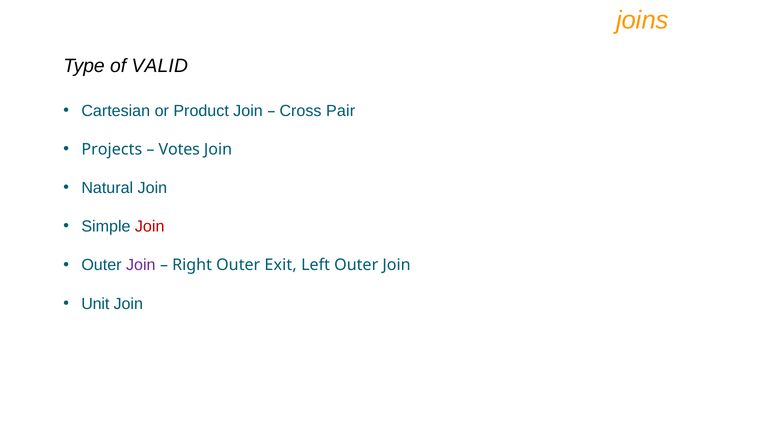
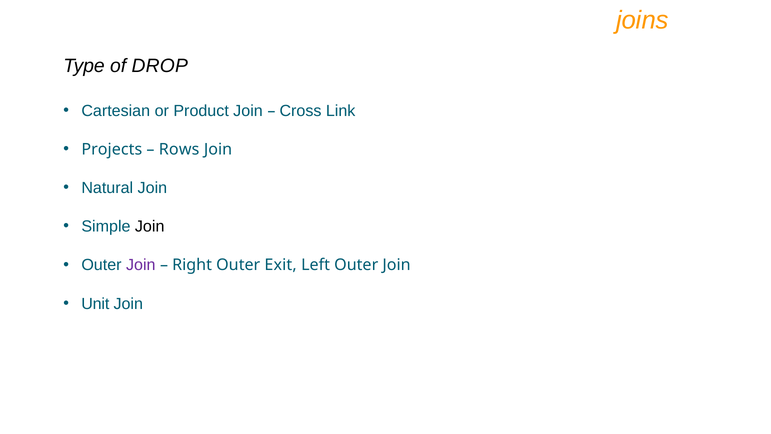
VALID: VALID -> DROP
Pair: Pair -> Link
Votes: Votes -> Rows
Join at (150, 226) colour: red -> black
